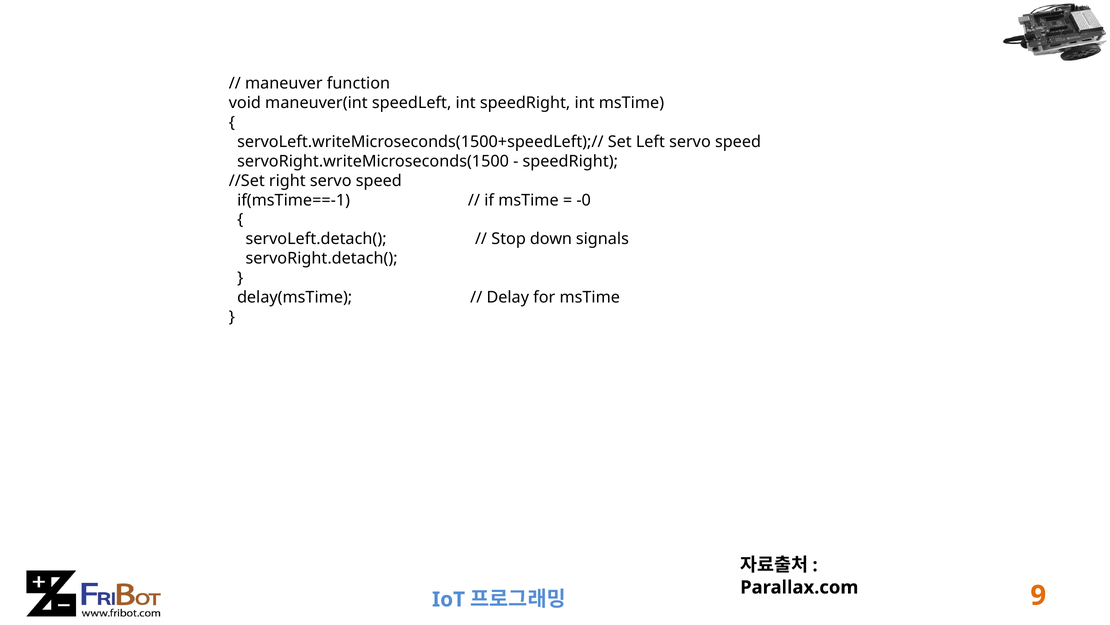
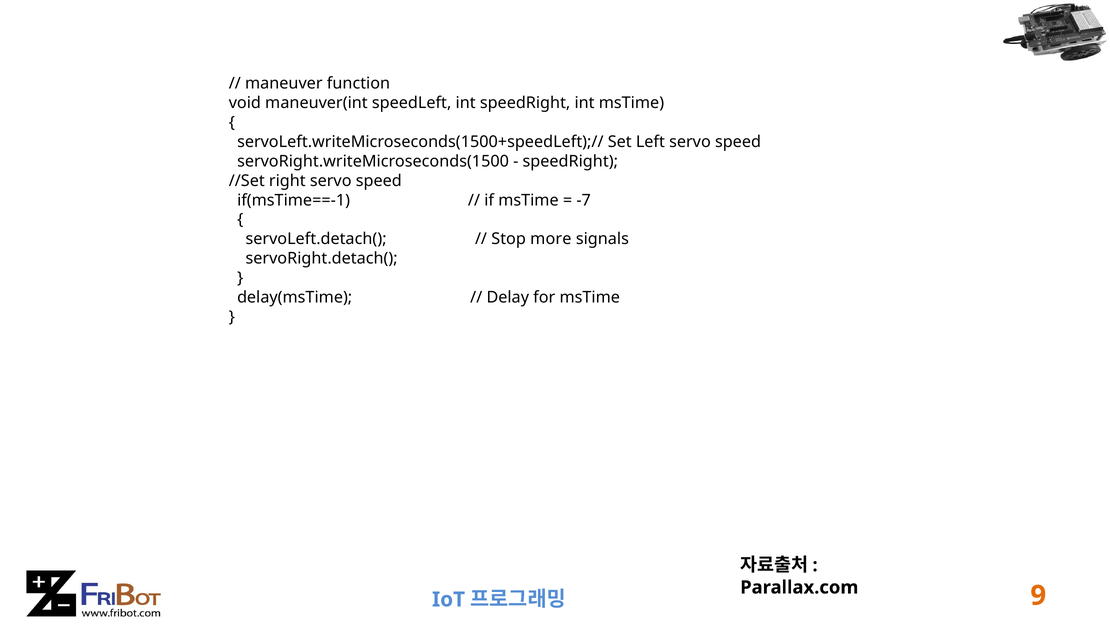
-0: -0 -> -7
down: down -> more
